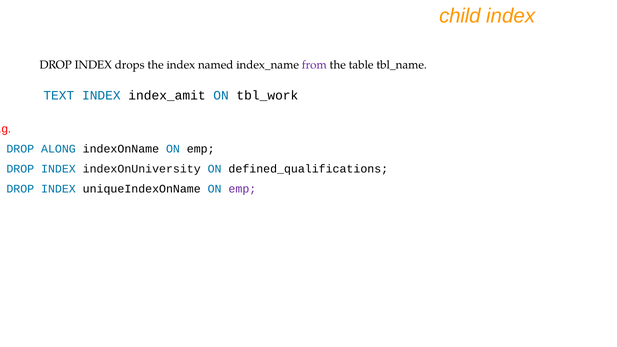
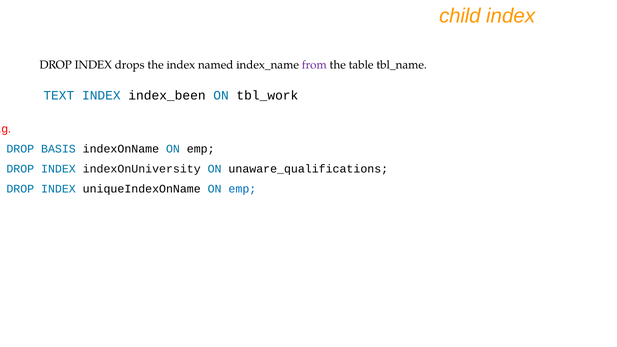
index_amit: index_amit -> index_been
ALONG: ALONG -> BASIS
defined_qualifications: defined_qualifications -> unaware_qualifications
emp at (242, 189) colour: purple -> blue
